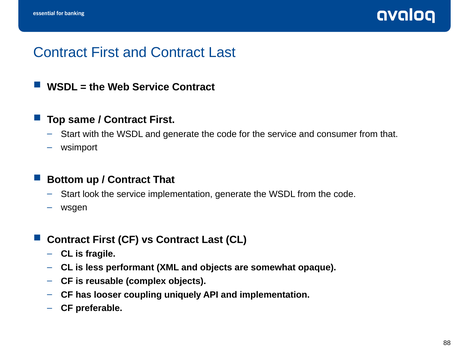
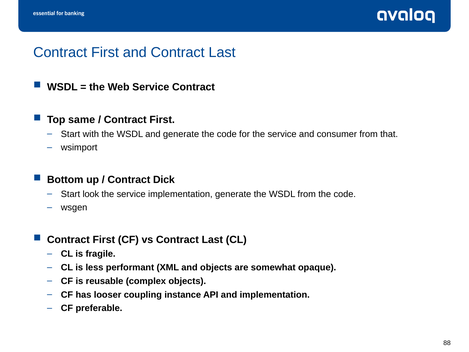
Contract That: That -> Dick
uniquely: uniquely -> instance
